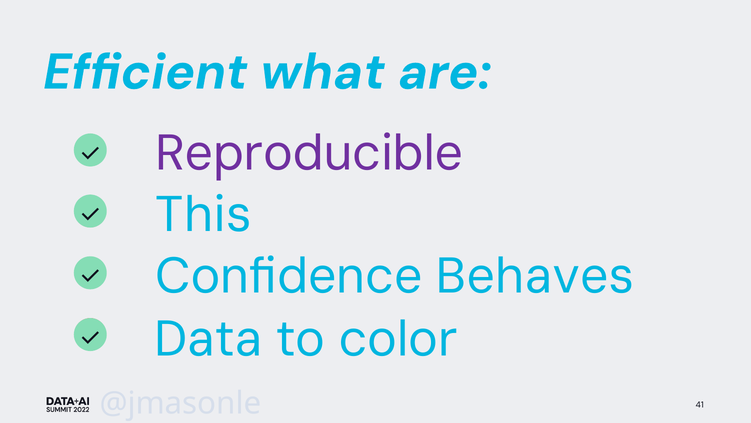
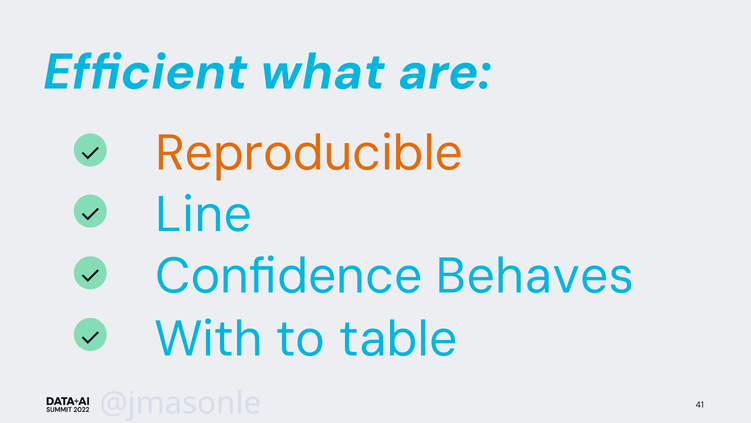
Reproducible colour: purple -> orange
This: This -> Line
Data: Data -> With
color: color -> table
